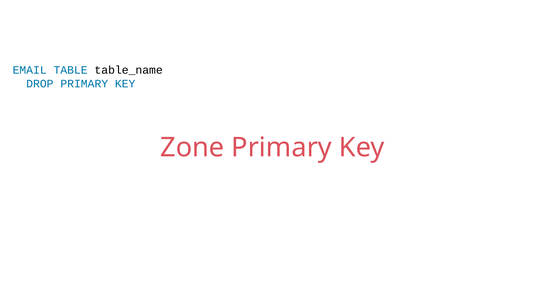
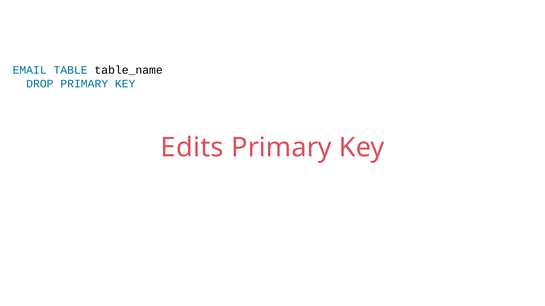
Zone: Zone -> Edits
